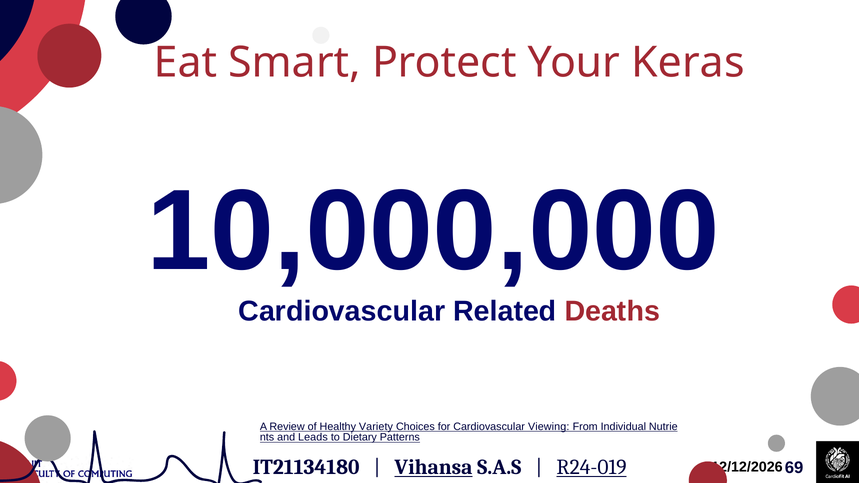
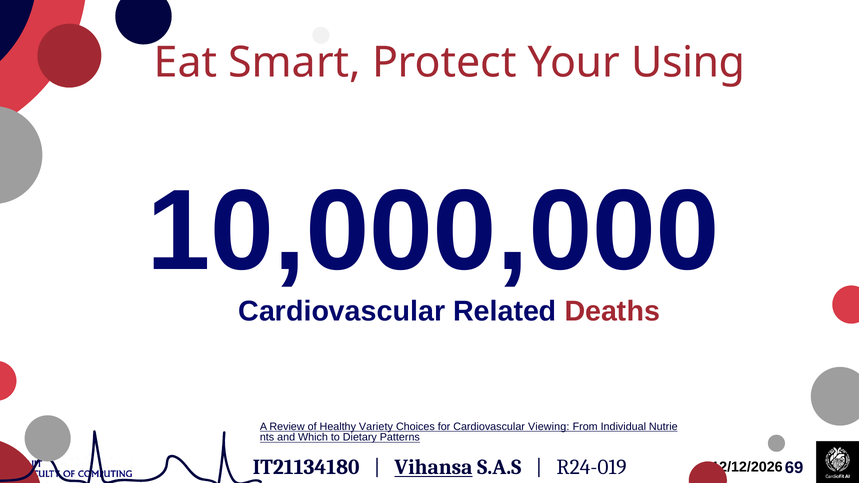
Keras: Keras -> Using
Leads: Leads -> Which
R24-019 underline: present -> none
